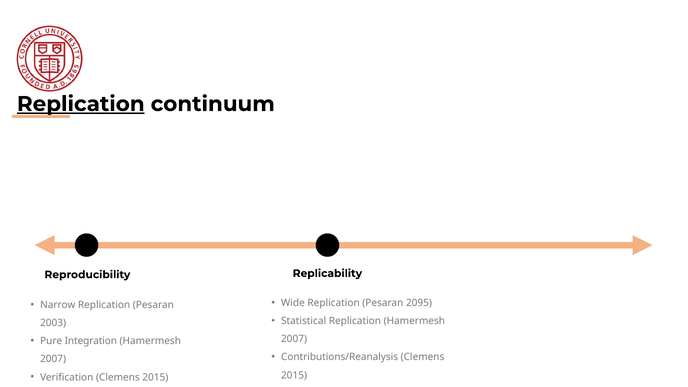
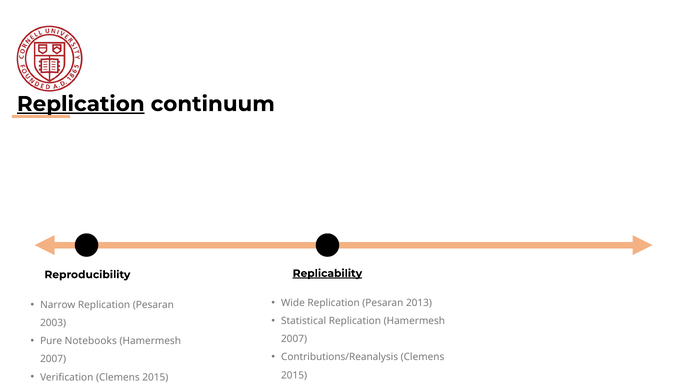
Replicability underline: none -> present
2095: 2095 -> 2013
Integration: Integration -> Notebooks
